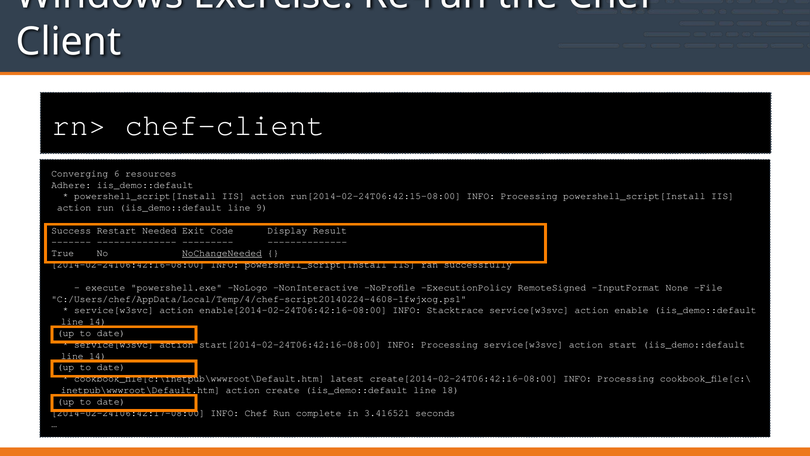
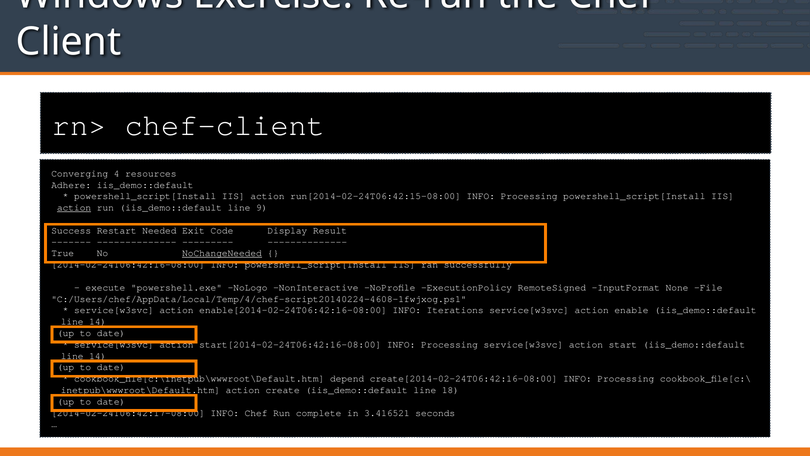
6: 6 -> 4
action at (74, 208) underline: none -> present
Stacktrace: Stacktrace -> Iterations
latest: latest -> depend
